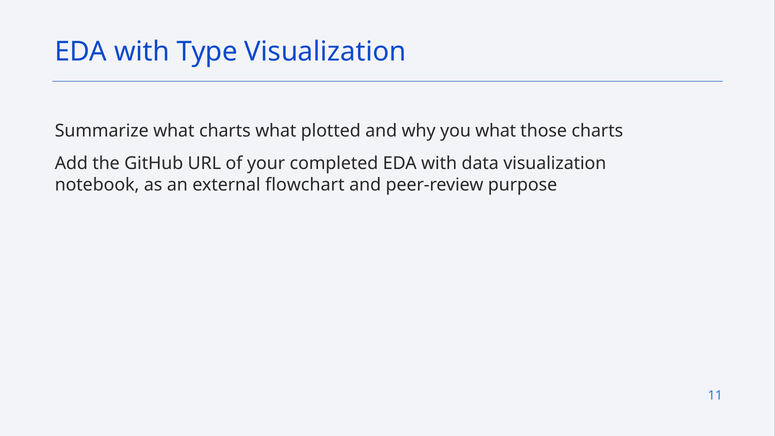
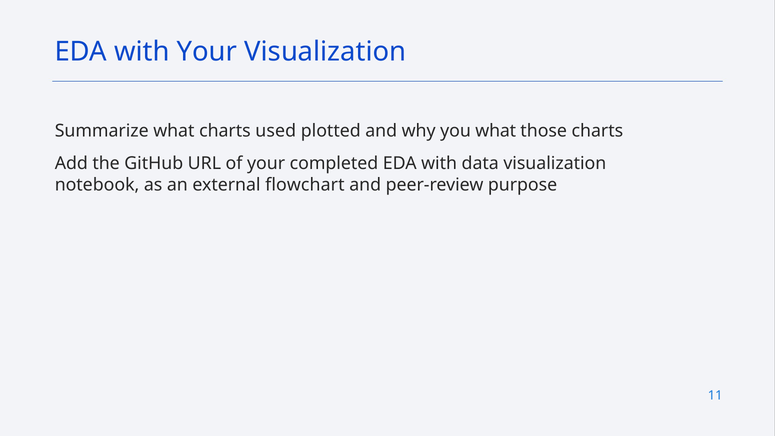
with Type: Type -> Your
charts what: what -> used
